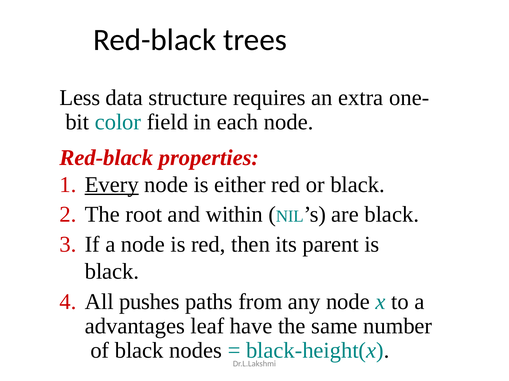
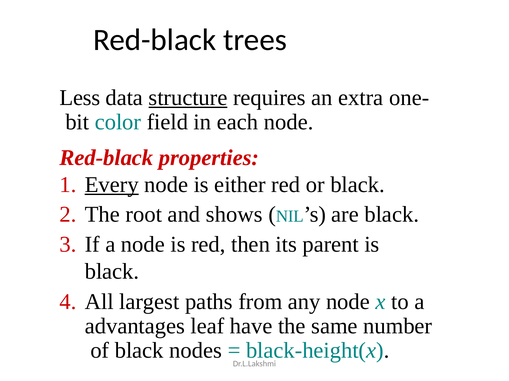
structure underline: none -> present
within: within -> shows
pushes: pushes -> largest
